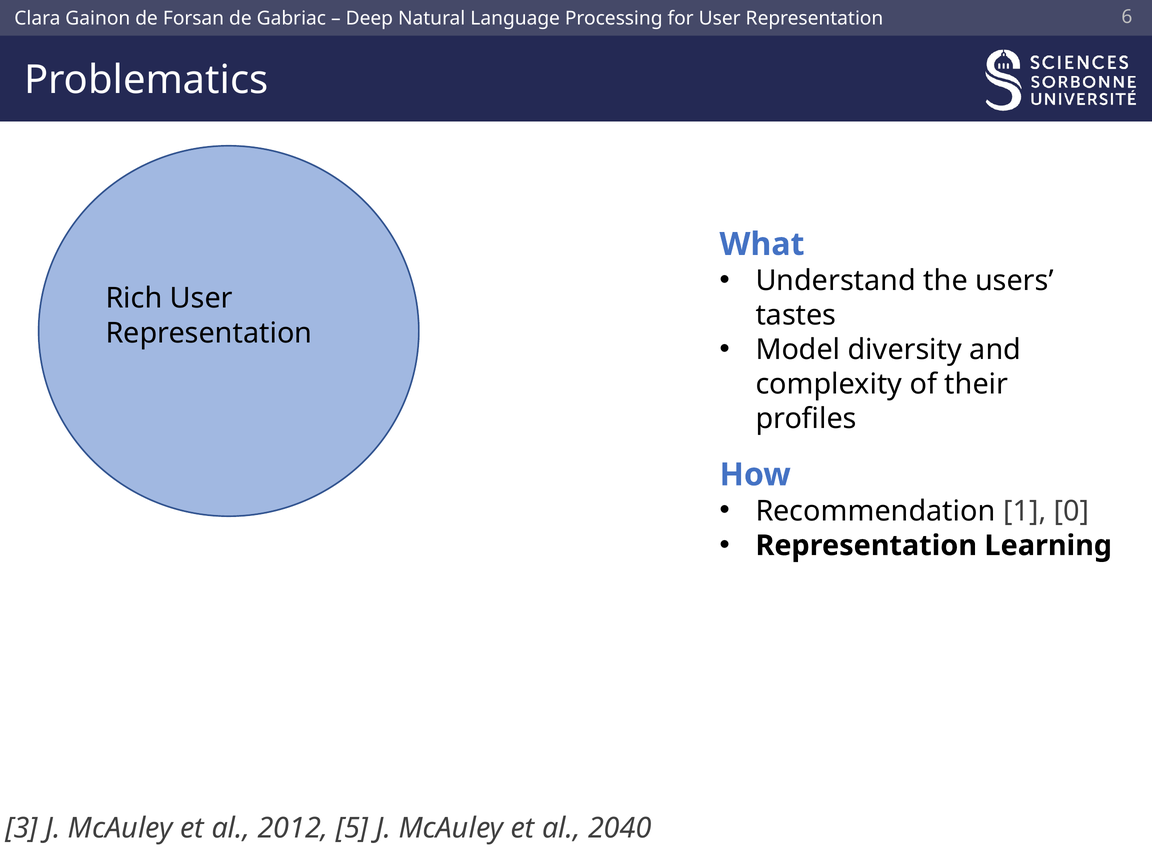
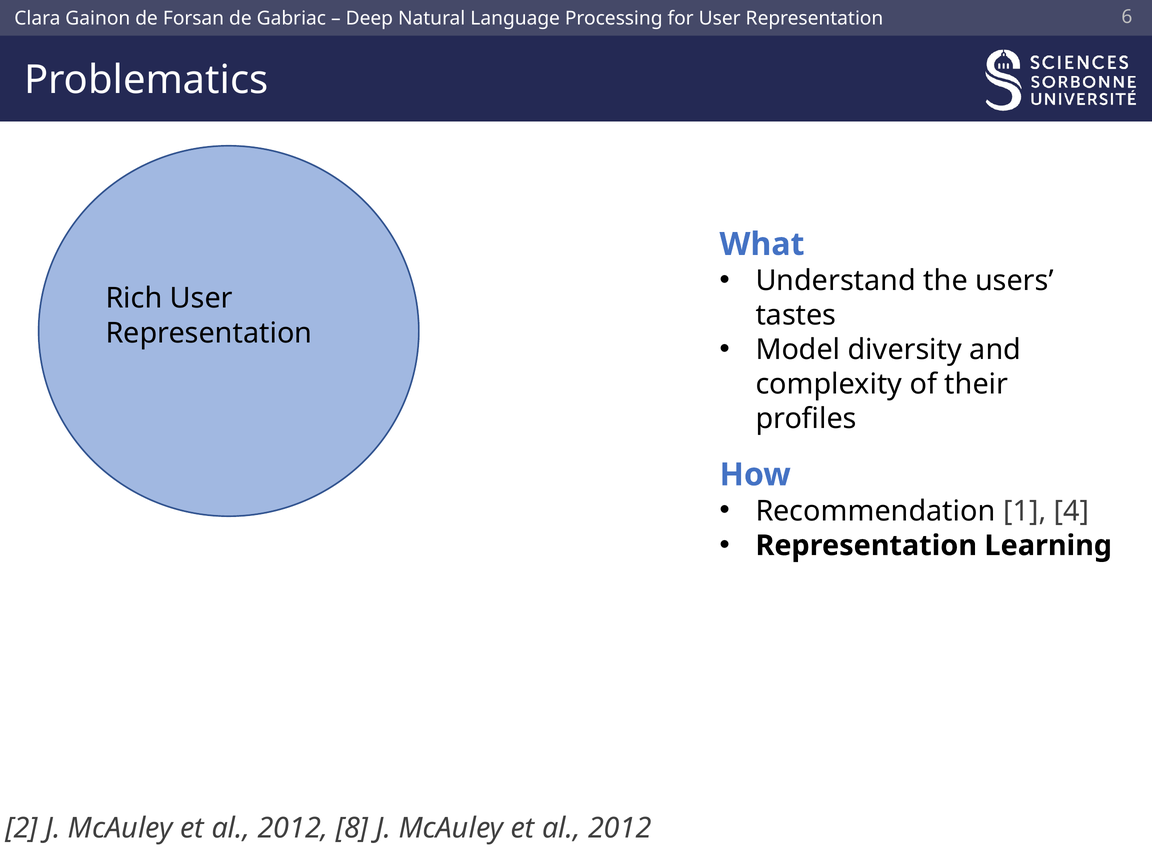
0: 0 -> 4
3: 3 -> 2
5: 5 -> 8
2040 at (620, 828): 2040 -> 2012
